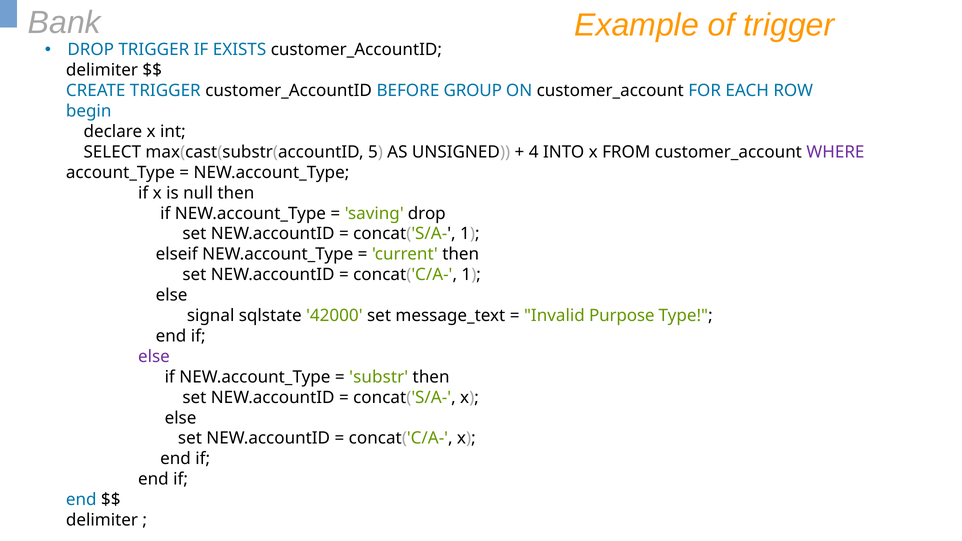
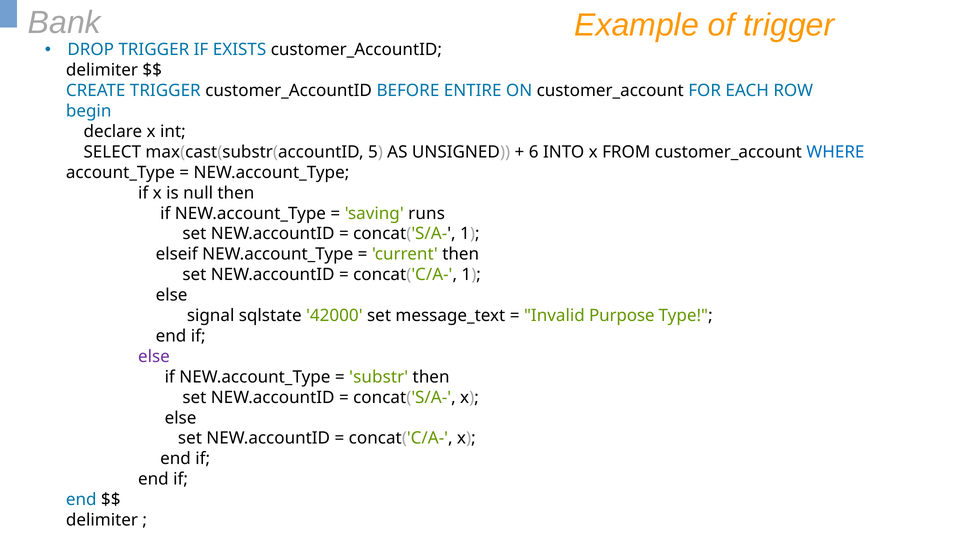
GROUP: GROUP -> ENTIRE
4: 4 -> 6
WHERE colour: purple -> blue
saving drop: drop -> runs
